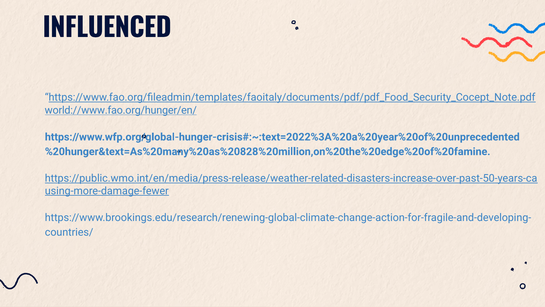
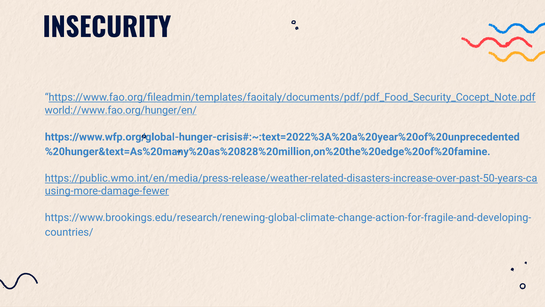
INFLUENCED: INFLUENCED -> INSECURITY
